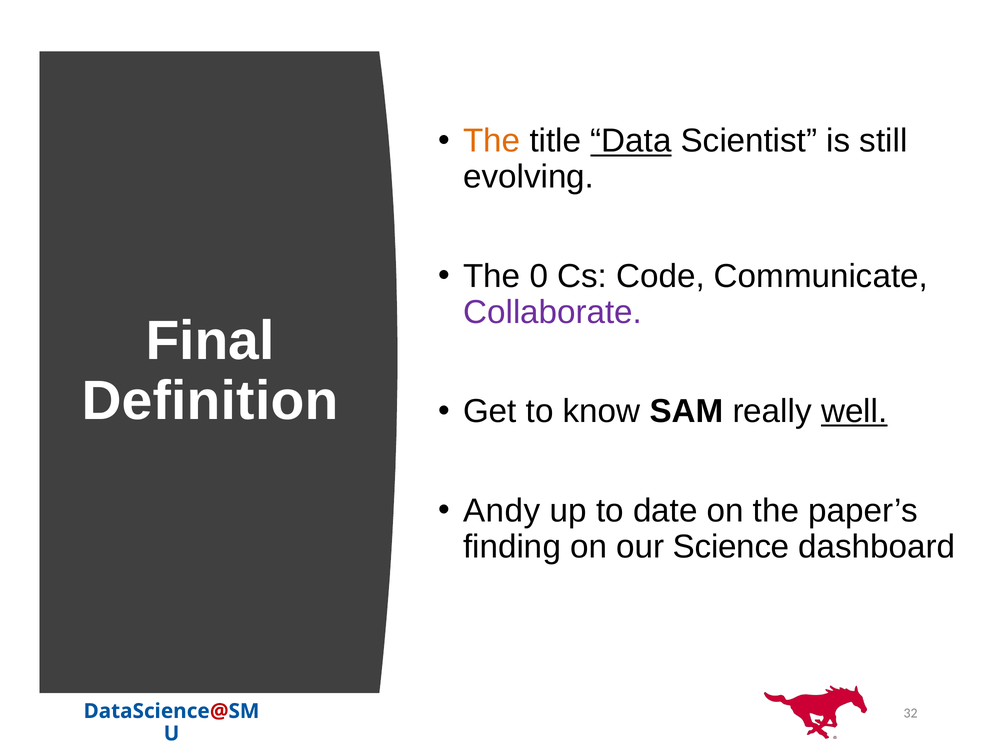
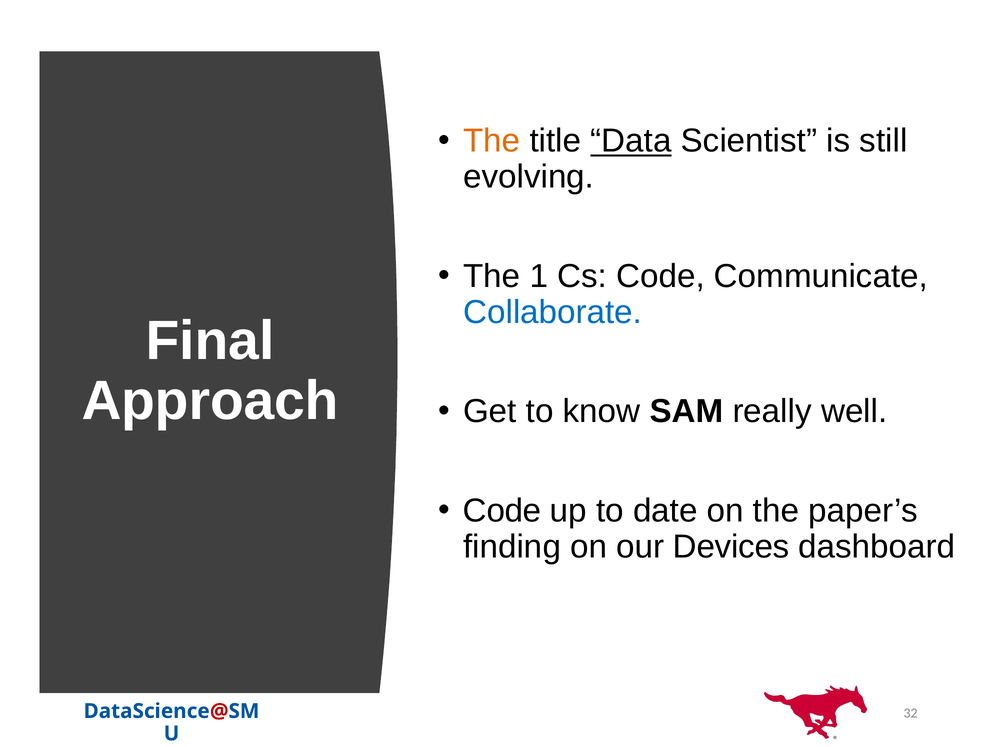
0: 0 -> 1
Collaborate colour: purple -> blue
Definition: Definition -> Approach
well underline: present -> none
Andy at (502, 511): Andy -> Code
Science: Science -> Devices
